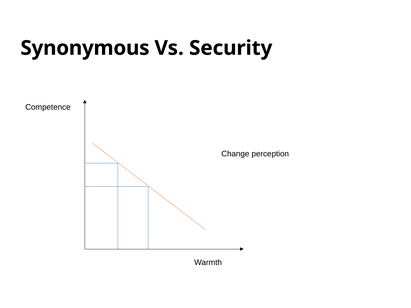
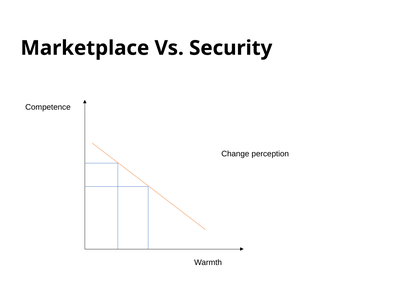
Synonymous: Synonymous -> Marketplace
